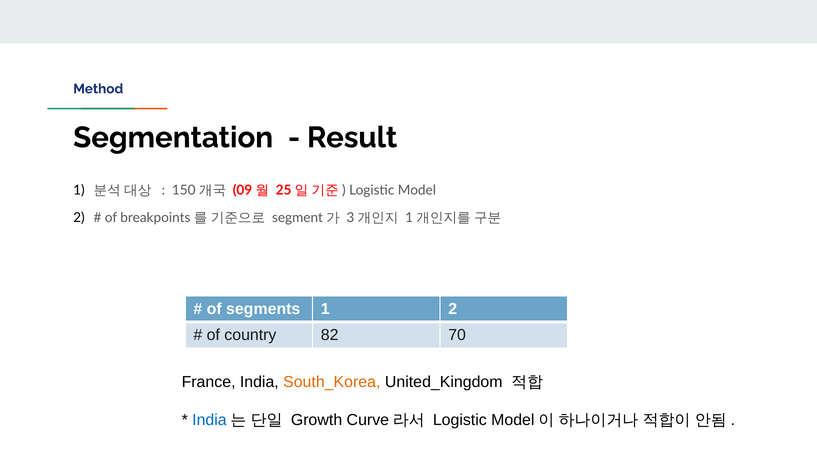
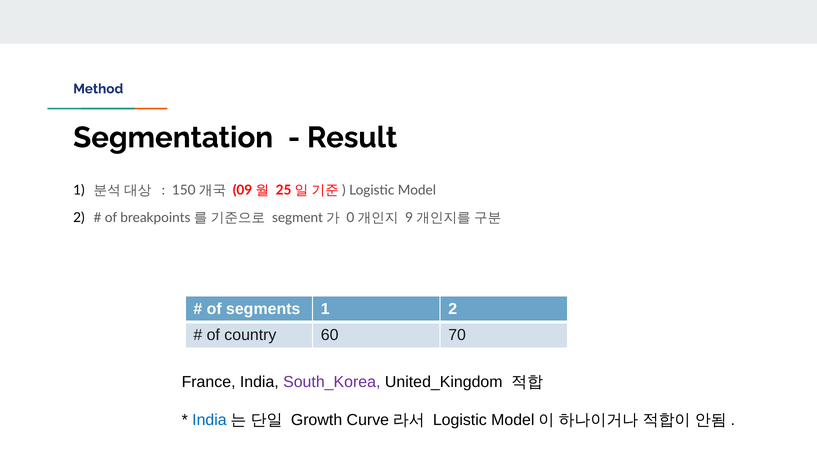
3: 3 -> 0
1 at (409, 218): 1 -> 9
82: 82 -> 60
South_Korea colour: orange -> purple
